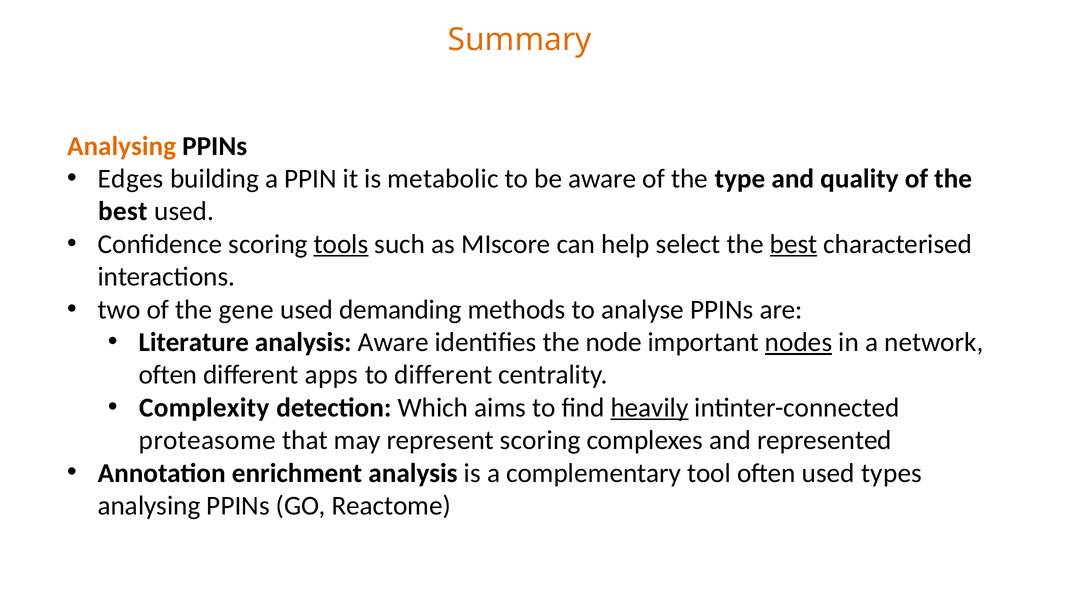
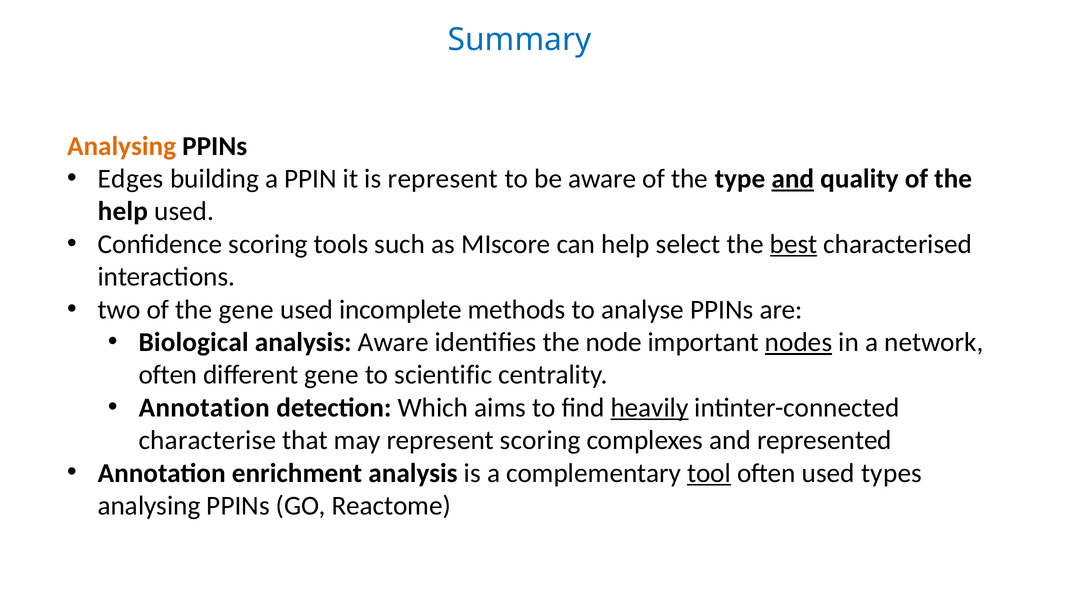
Summary colour: orange -> blue
is metabolic: metabolic -> represent
and at (793, 179) underline: none -> present
best at (123, 212): best -> help
tools underline: present -> none
demanding: demanding -> incomplete
Literature: Literature -> Biological
different apps: apps -> gene
to different: different -> scientific
Complexity at (204, 408): Complexity -> Annotation
proteasome: proteasome -> characterise
tool underline: none -> present
